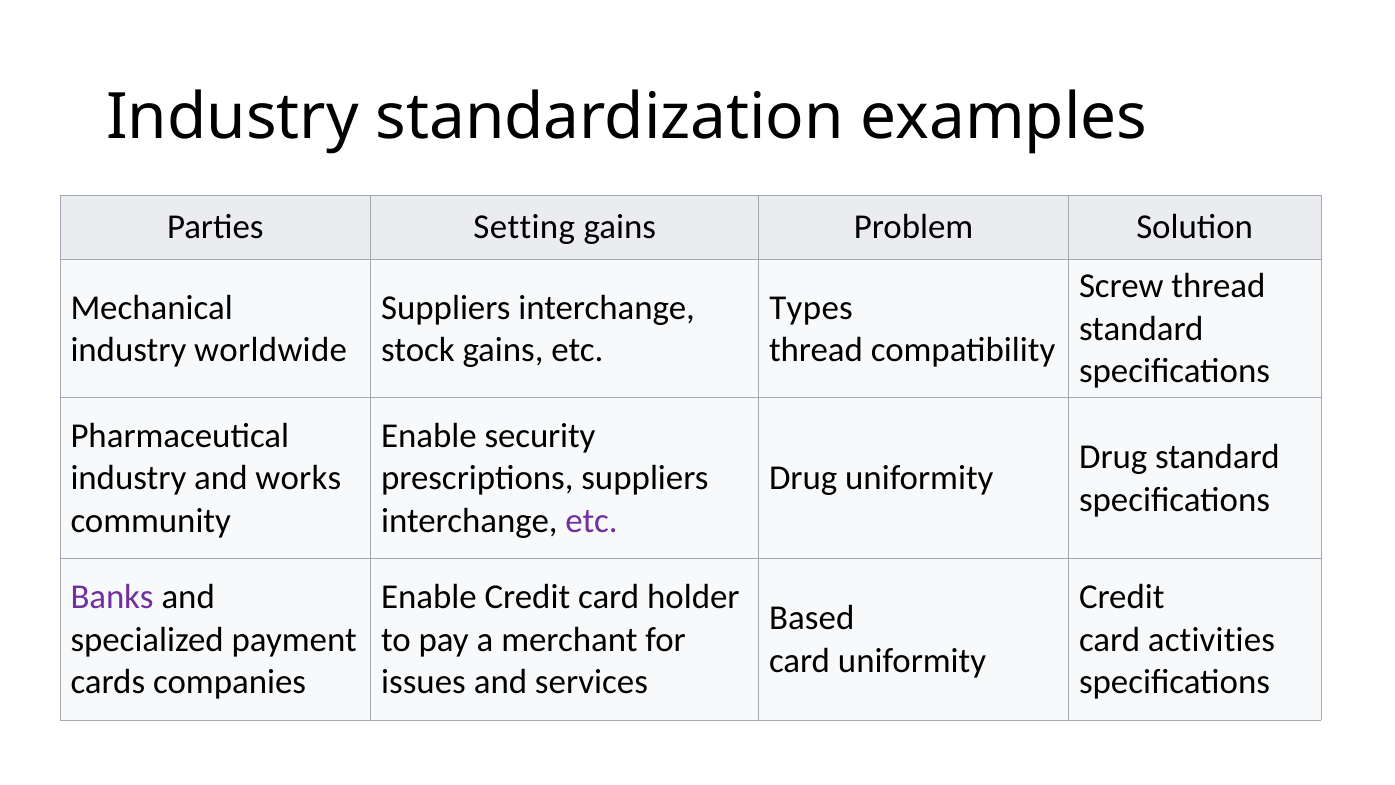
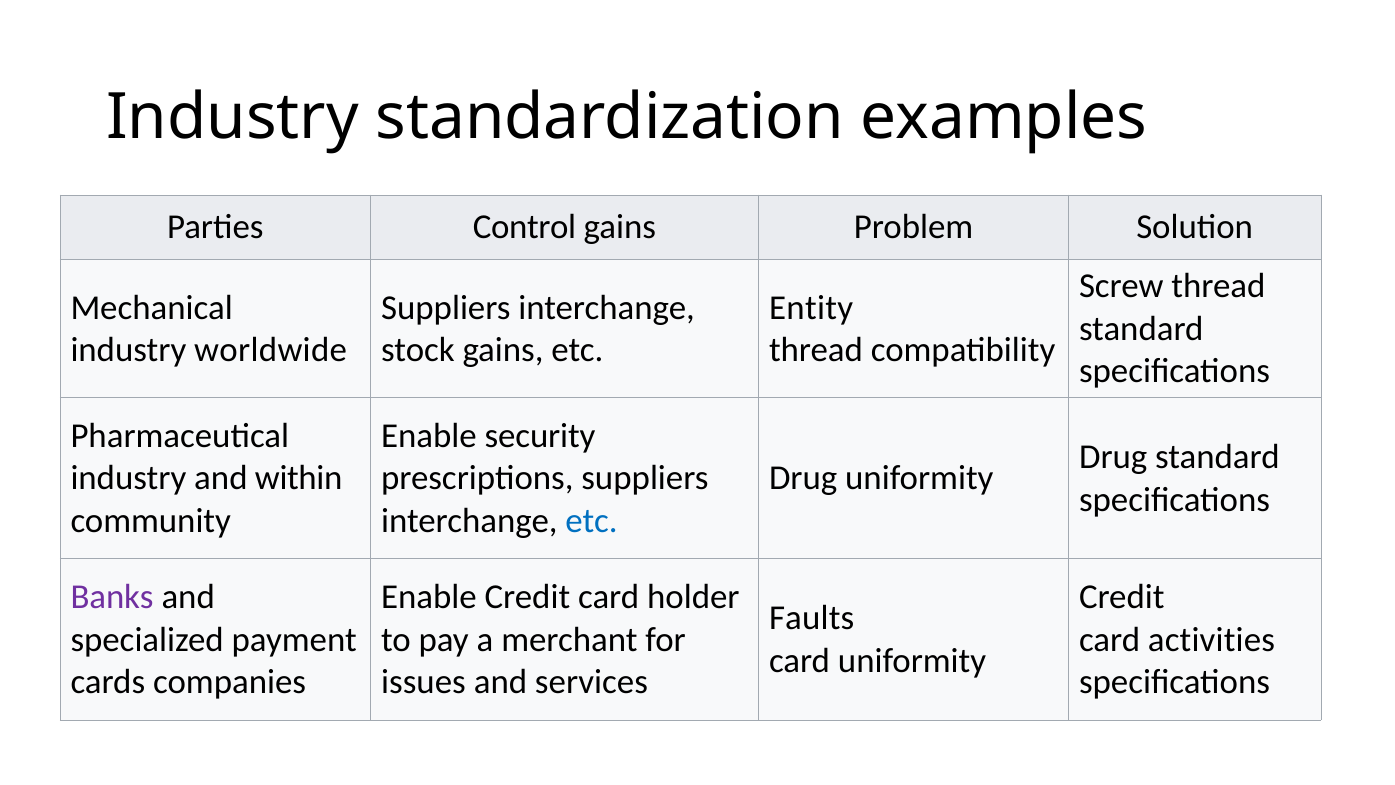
Setting: Setting -> Control
Types: Types -> Entity
works: works -> within
etc at (591, 521) colour: purple -> blue
Based: Based -> Faults
